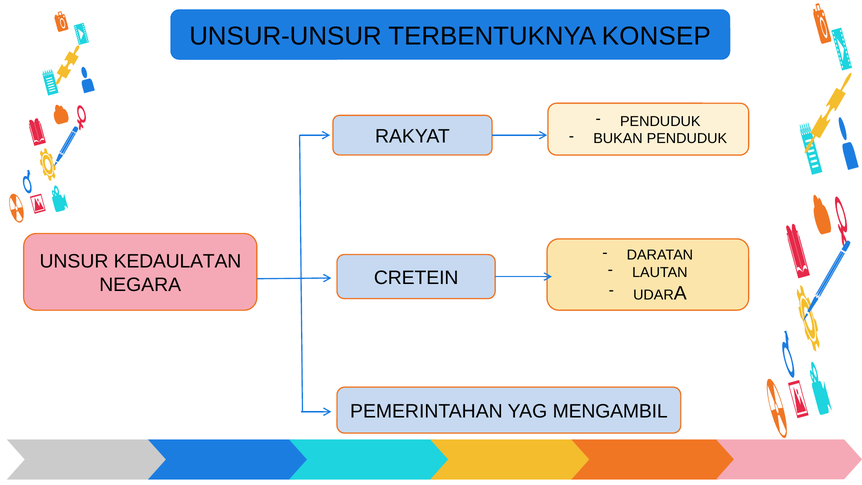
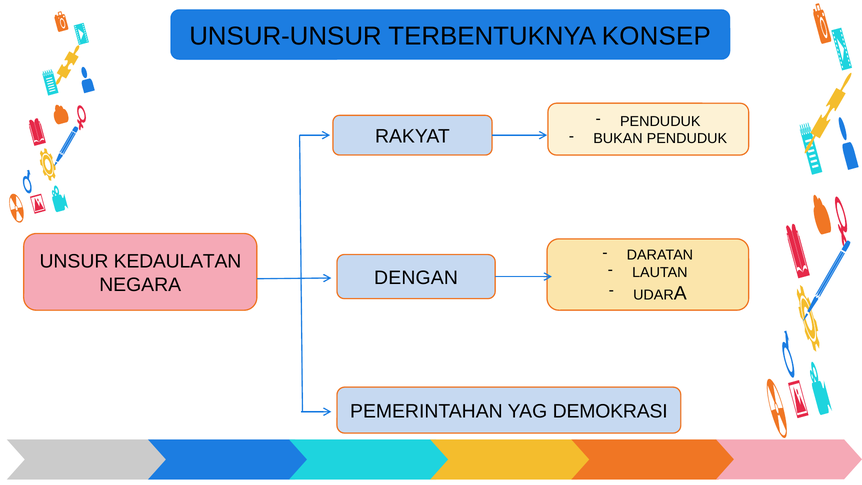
CRETEIN: CRETEIN -> DENGAN
MENGAMBIL: MENGAMBIL -> DEMOKRASI
